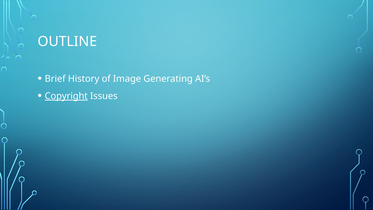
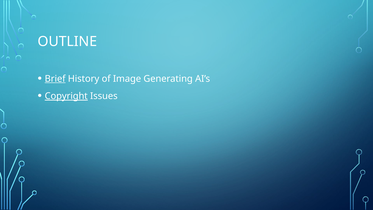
Brief underline: none -> present
